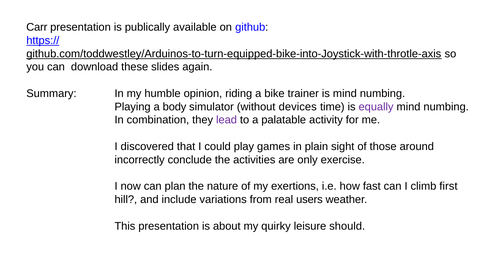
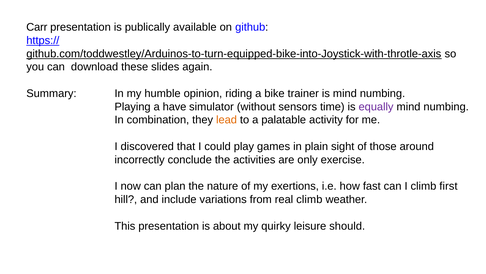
body: body -> have
devices: devices -> sensors
lead colour: purple -> orange
real users: users -> climb
